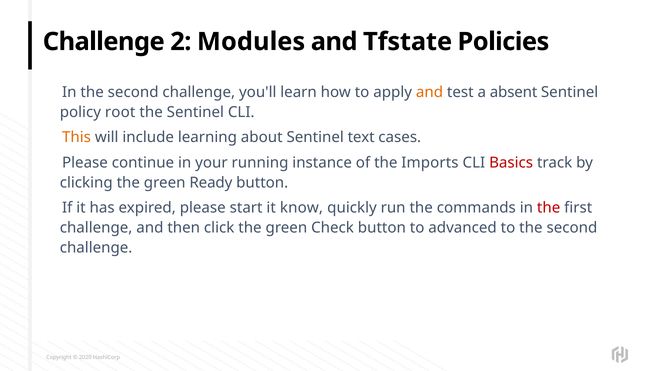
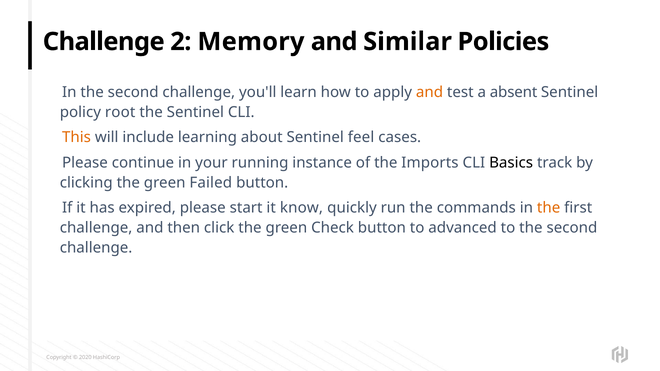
Modules: Modules -> Memory
Tfstate: Tfstate -> Similar
text: text -> feel
Basics colour: red -> black
Ready: Ready -> Failed
the at (549, 208) colour: red -> orange
